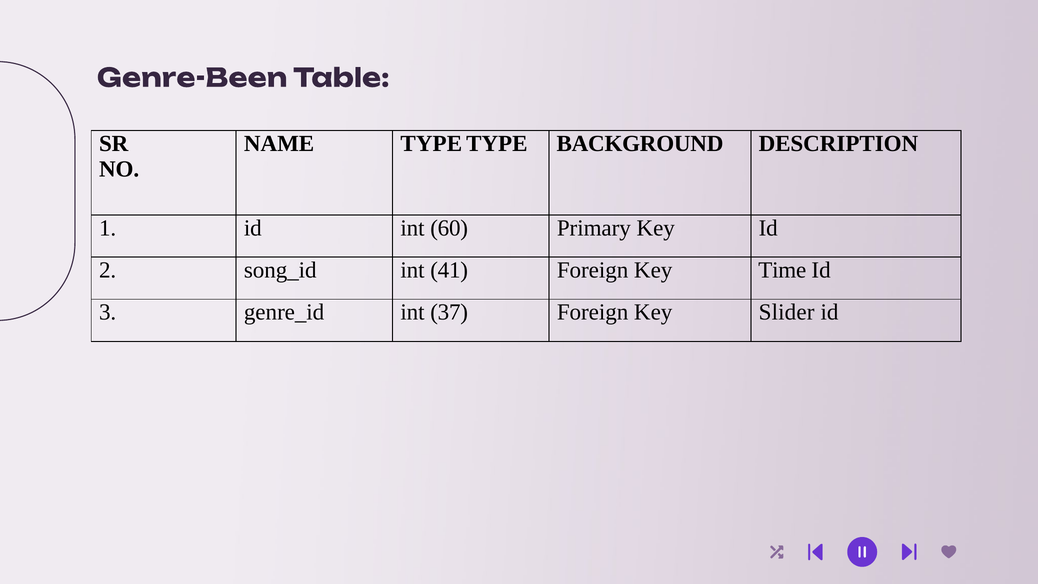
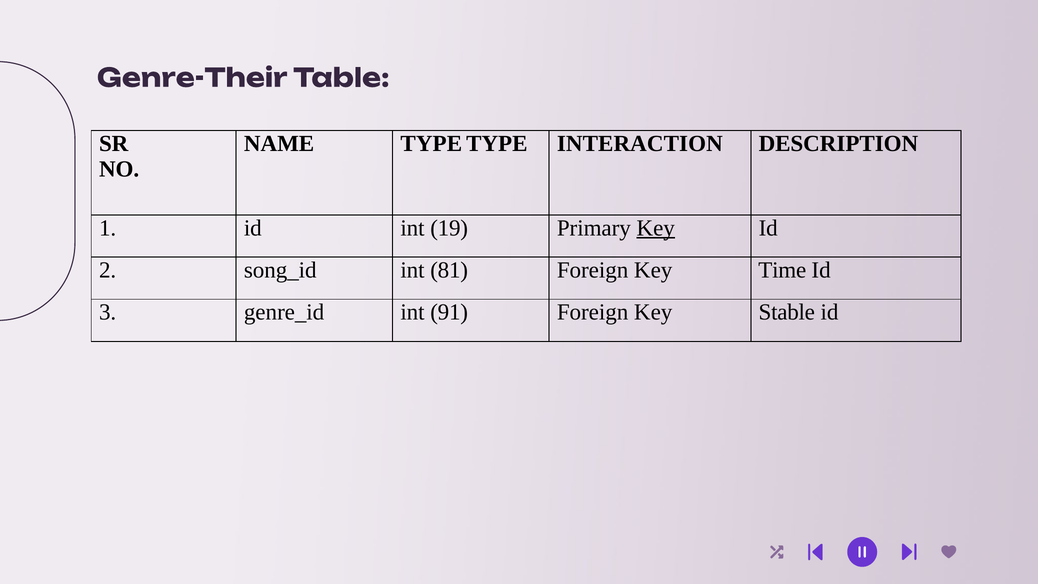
Genre-Been: Genre-Been -> Genre-Their
BACKGROUND: BACKGROUND -> INTERACTION
60: 60 -> 19
Key at (656, 228) underline: none -> present
41: 41 -> 81
37: 37 -> 91
Slider: Slider -> Stable
